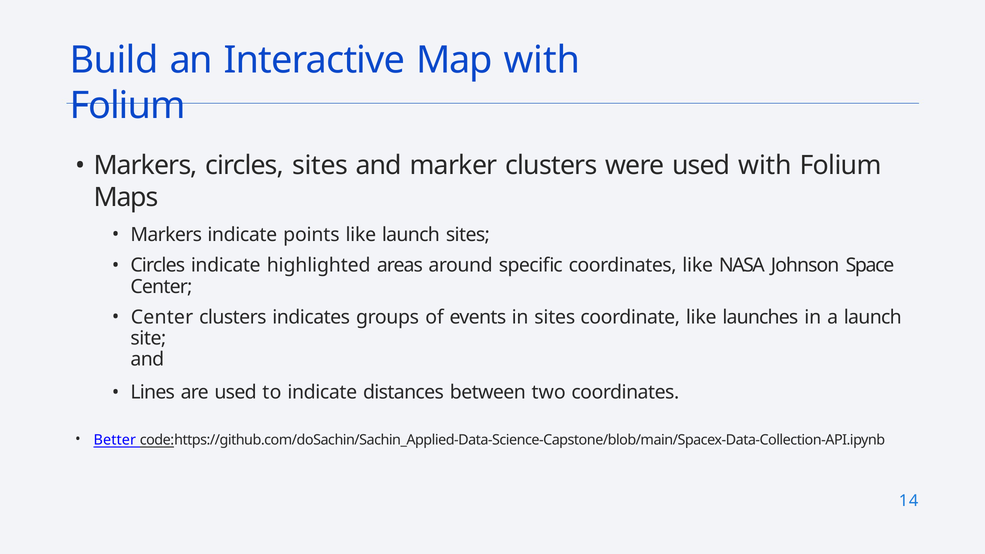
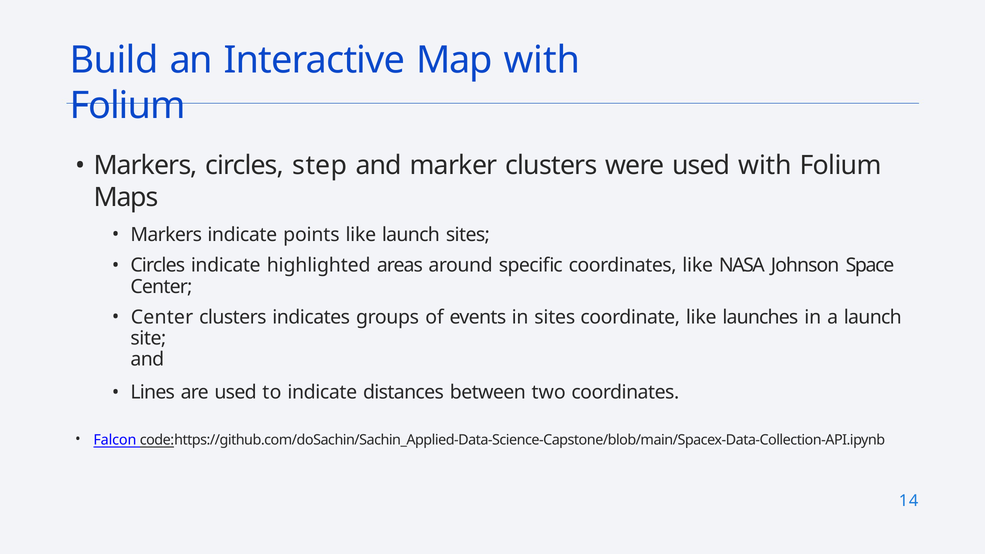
circles sites: sites -> step
Better: Better -> Falcon
